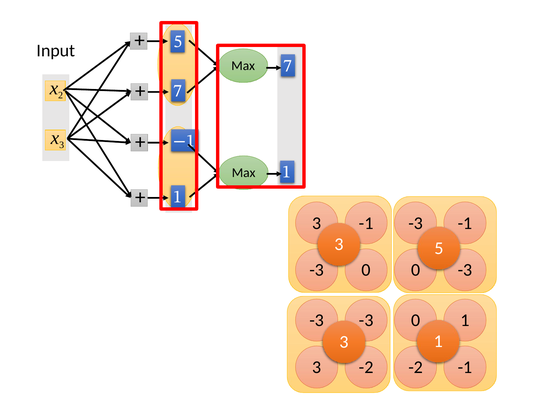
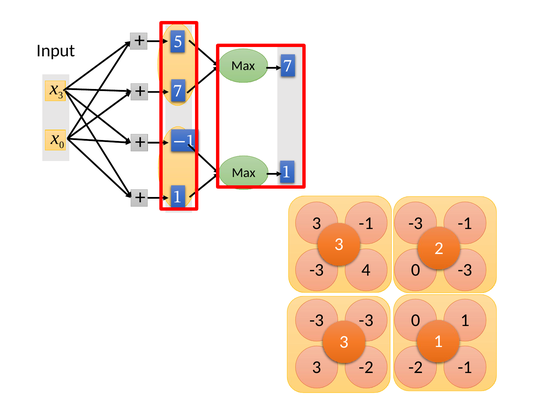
2 at (61, 95): 2 -> 3
3 at (62, 145): 3 -> 0
3 5: 5 -> 2
0 at (366, 271): 0 -> 4
